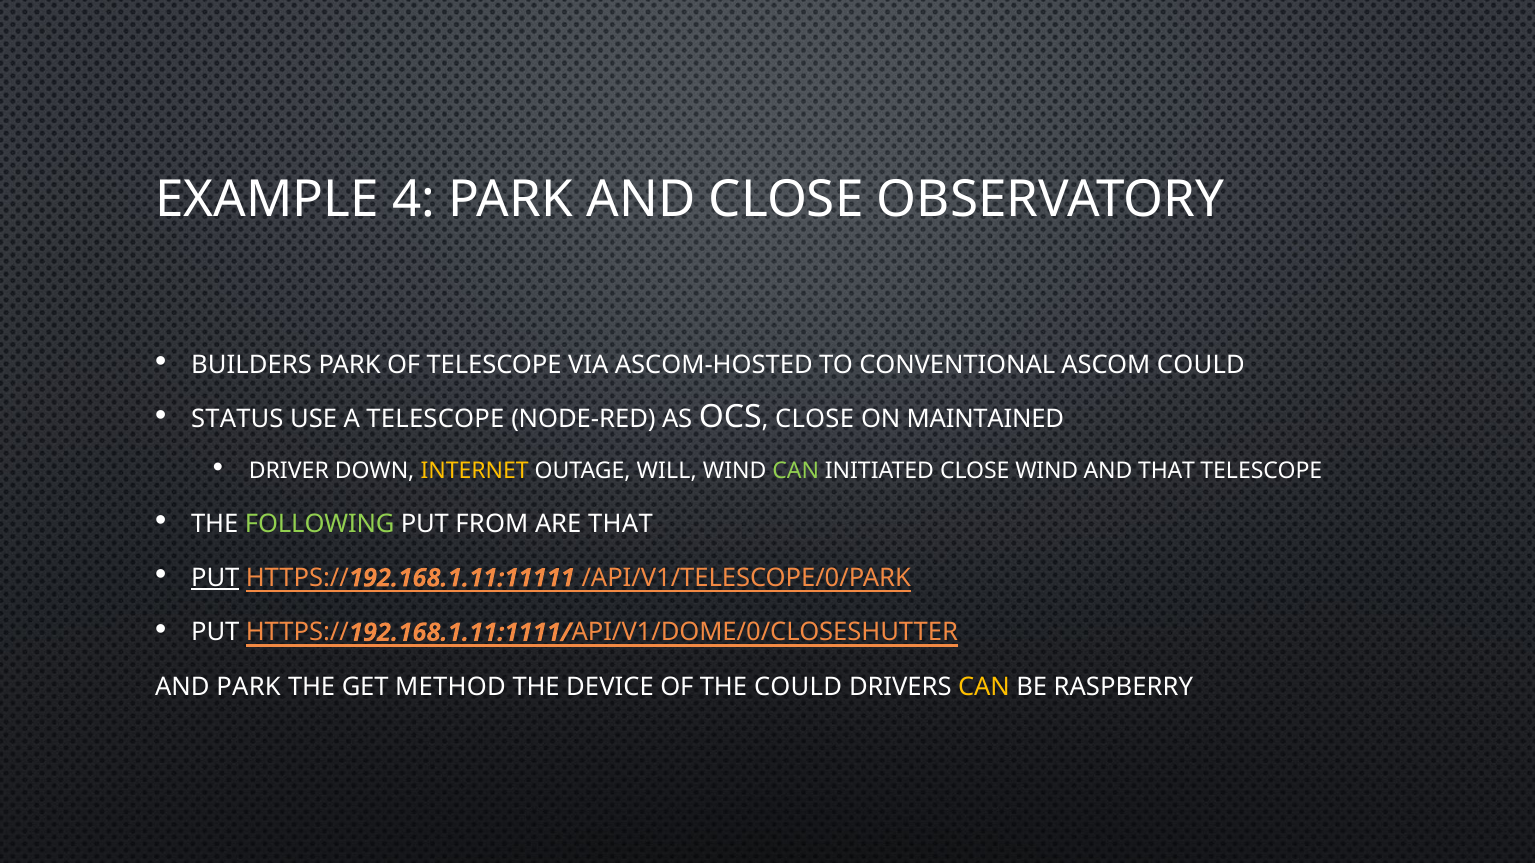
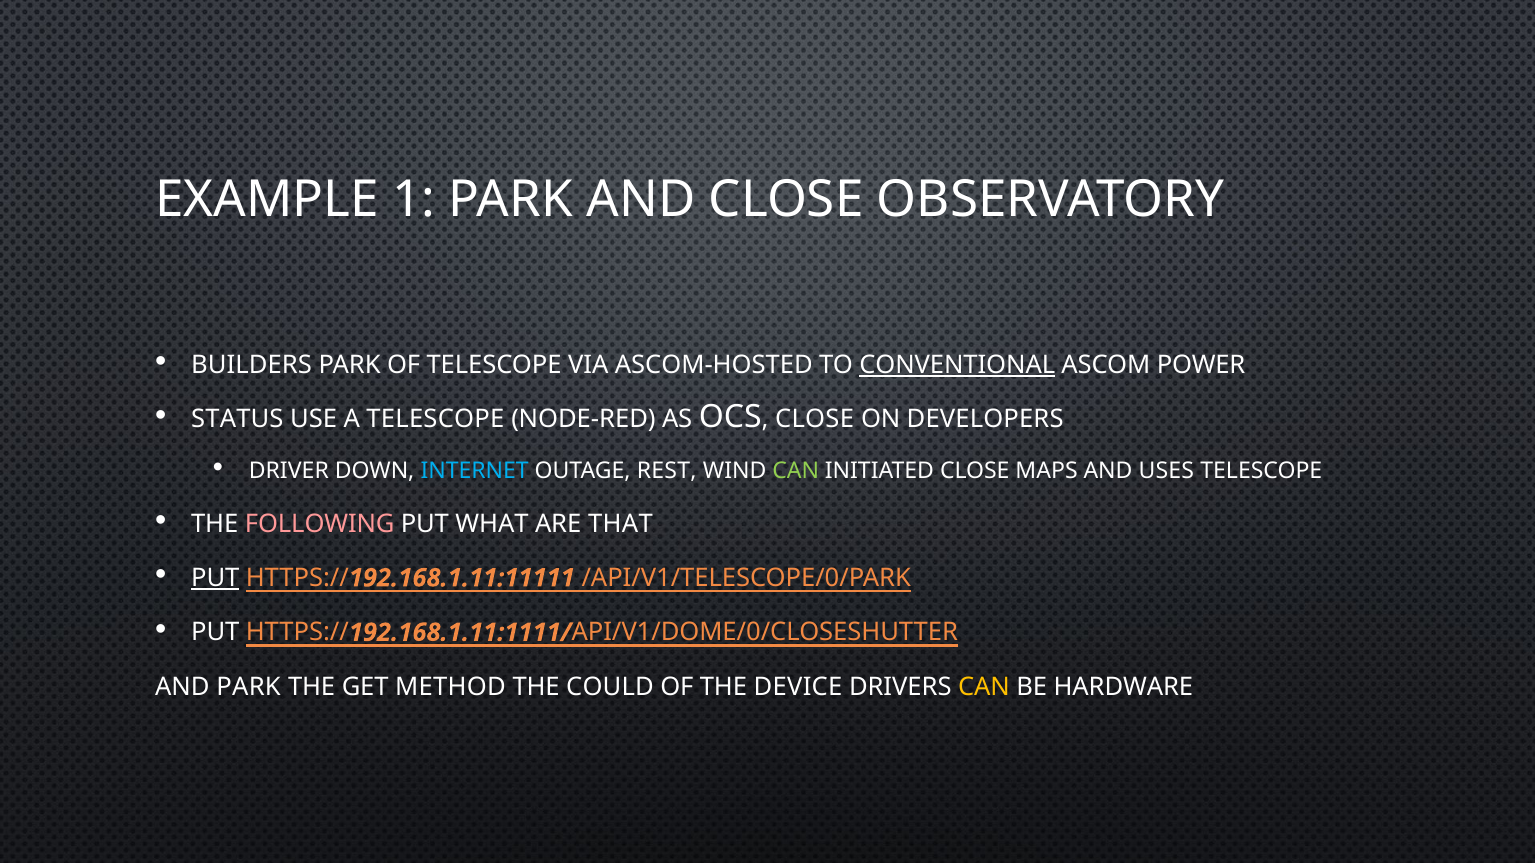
4: 4 -> 1
CONVENTIONAL underline: none -> present
ASCOM COULD: COULD -> POWER
MAINTAINED: MAINTAINED -> DEVELOPERS
INTERNET colour: yellow -> light blue
WILL: WILL -> REST
CLOSE WIND: WIND -> MAPS
AND THAT: THAT -> USES
FOLLOWING colour: light green -> pink
FROM: FROM -> WHAT
DEVICE: DEVICE -> COULD
THE COULD: COULD -> DEVICE
RASPBERRY: RASPBERRY -> HARDWARE
